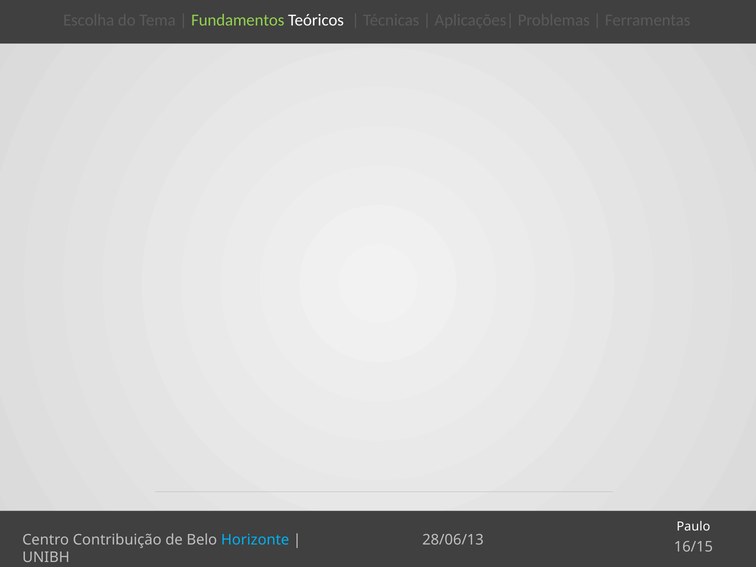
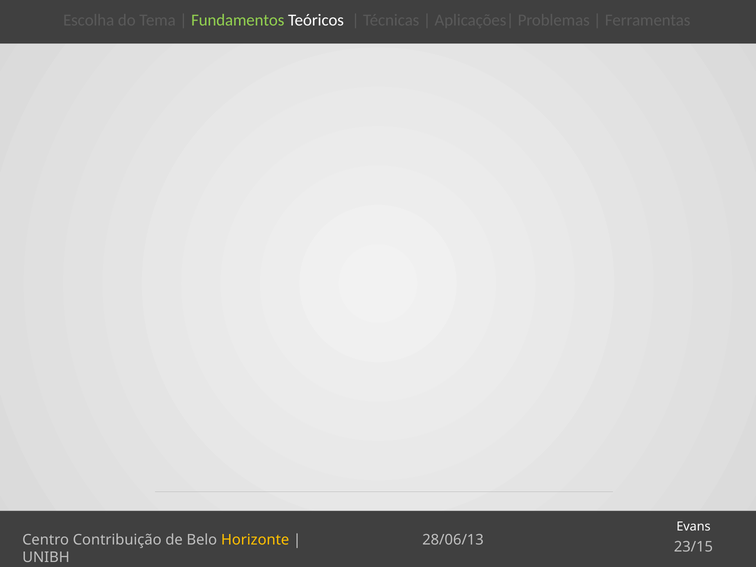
Paulo: Paulo -> Evans
Horizonte colour: light blue -> yellow
16/15: 16/15 -> 23/15
